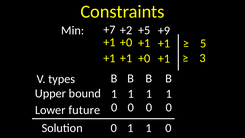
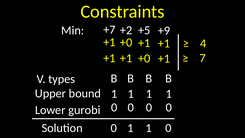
5: 5 -> 4
3: 3 -> 7
future: future -> gurobi
